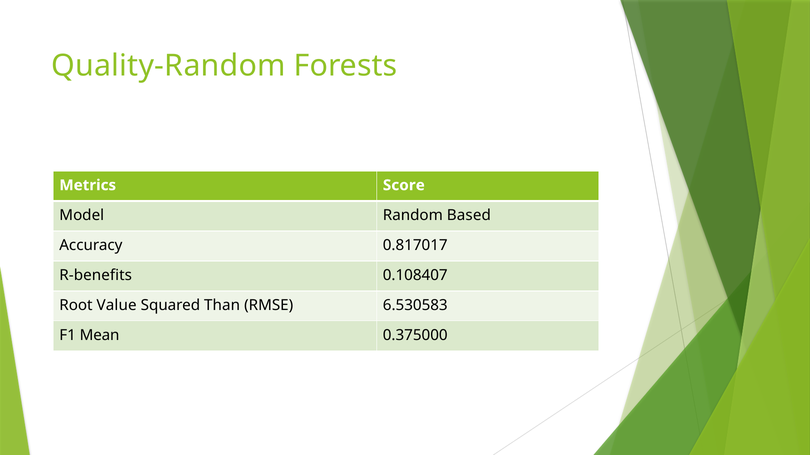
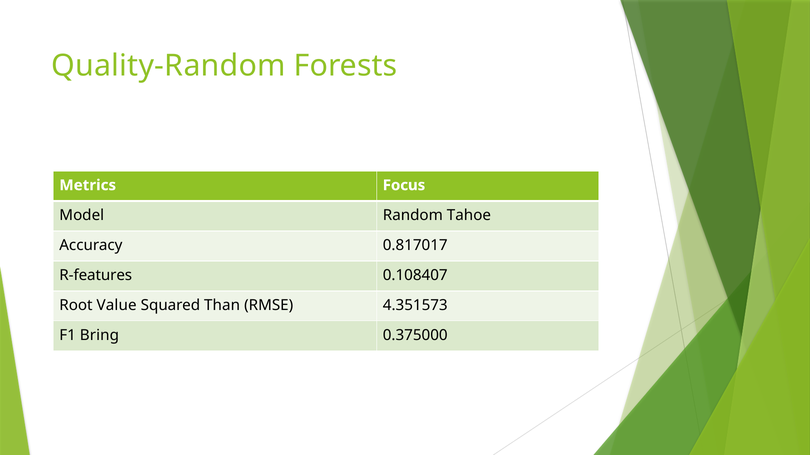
Score: Score -> Focus
Based: Based -> Tahoe
R-benefits: R-benefits -> R-features
6.530583: 6.530583 -> 4.351573
Mean: Mean -> Bring
